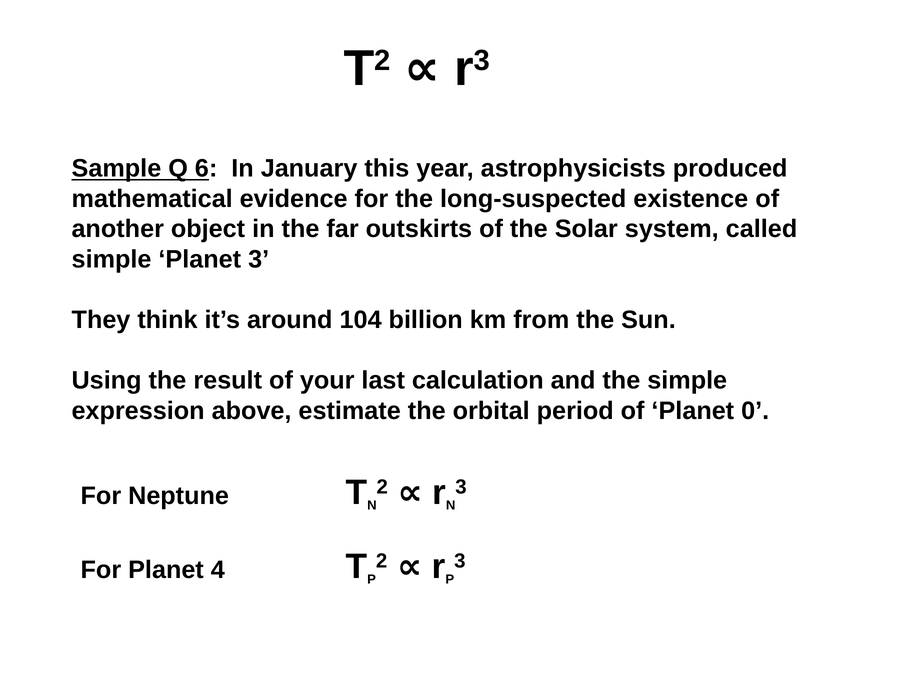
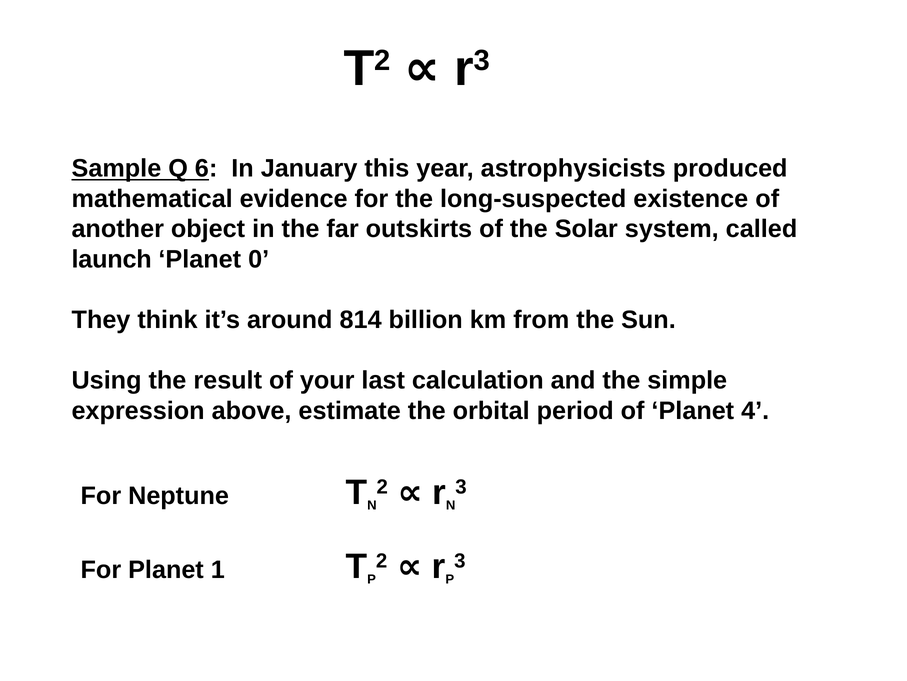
simple at (112, 259): simple -> launch
Planet 3: 3 -> 0
104: 104 -> 814
0: 0 -> 4
4: 4 -> 1
